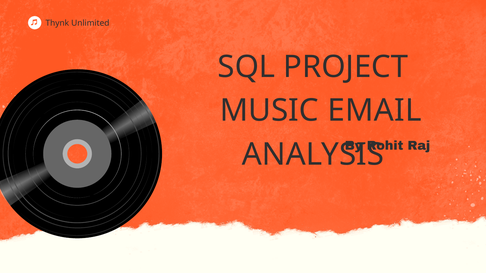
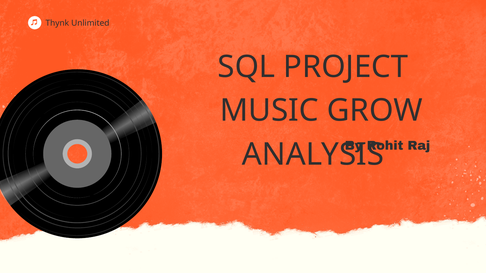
EMAIL: EMAIL -> GROW
